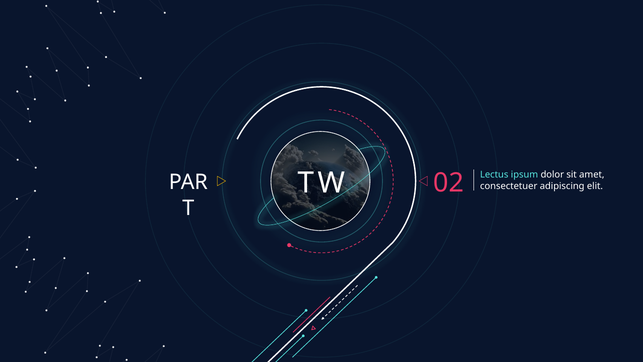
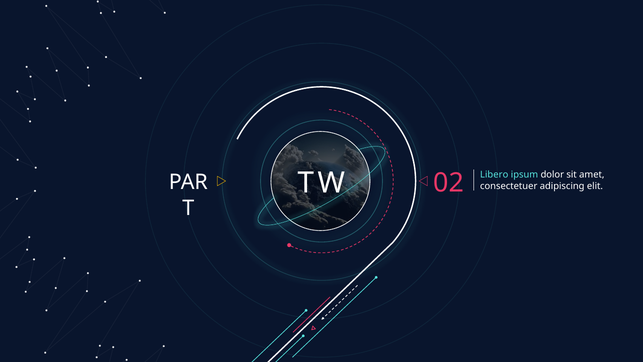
Lectus: Lectus -> Libero
